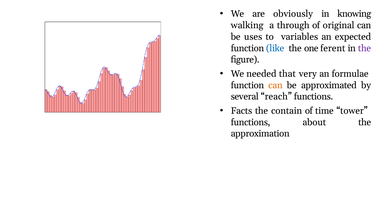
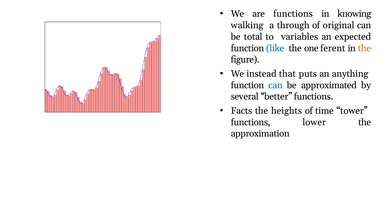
are obviously: obviously -> functions
uses: uses -> total
the at (365, 48) colour: purple -> orange
needed: needed -> instead
very: very -> puts
formulae: formulae -> anything
can at (275, 85) colour: orange -> blue
reach: reach -> better
contain: contain -> heights
about: about -> lower
